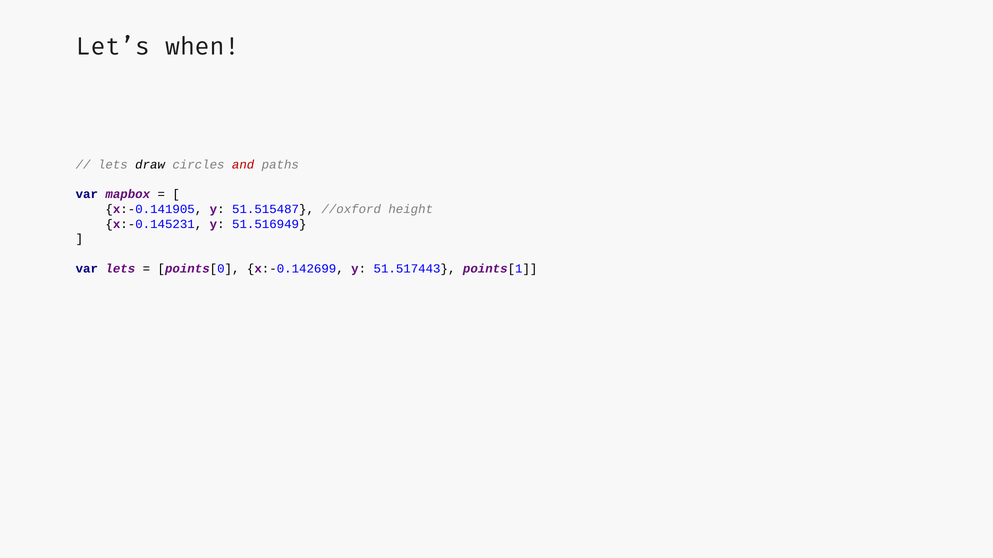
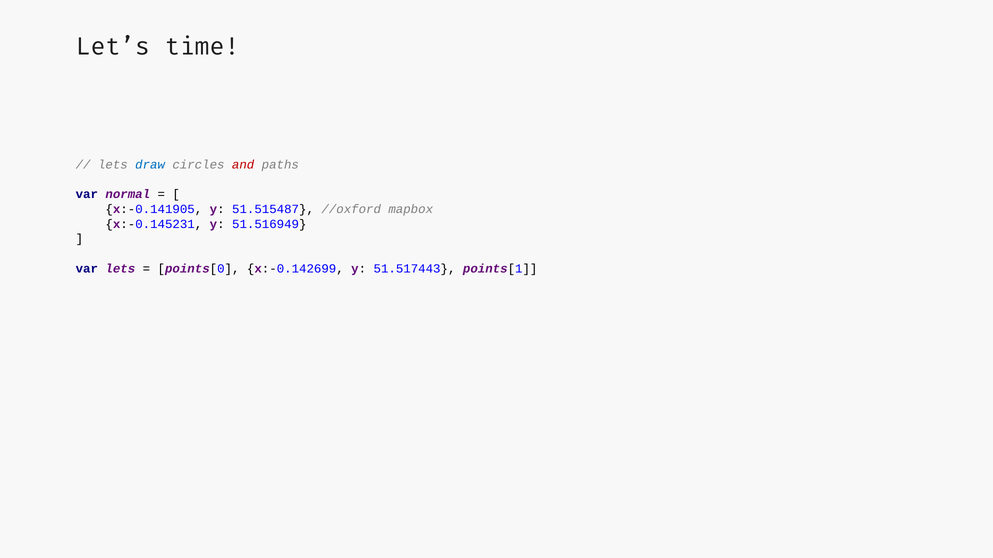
when: when -> time
draw colour: black -> blue
mapbox: mapbox -> normal
height: height -> mapbox
